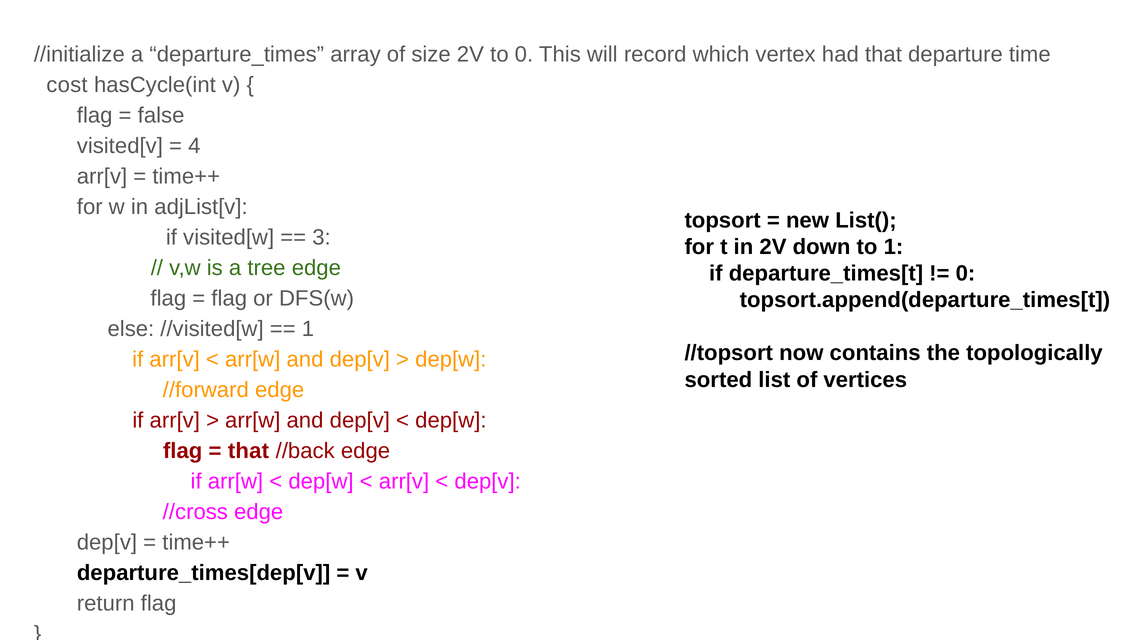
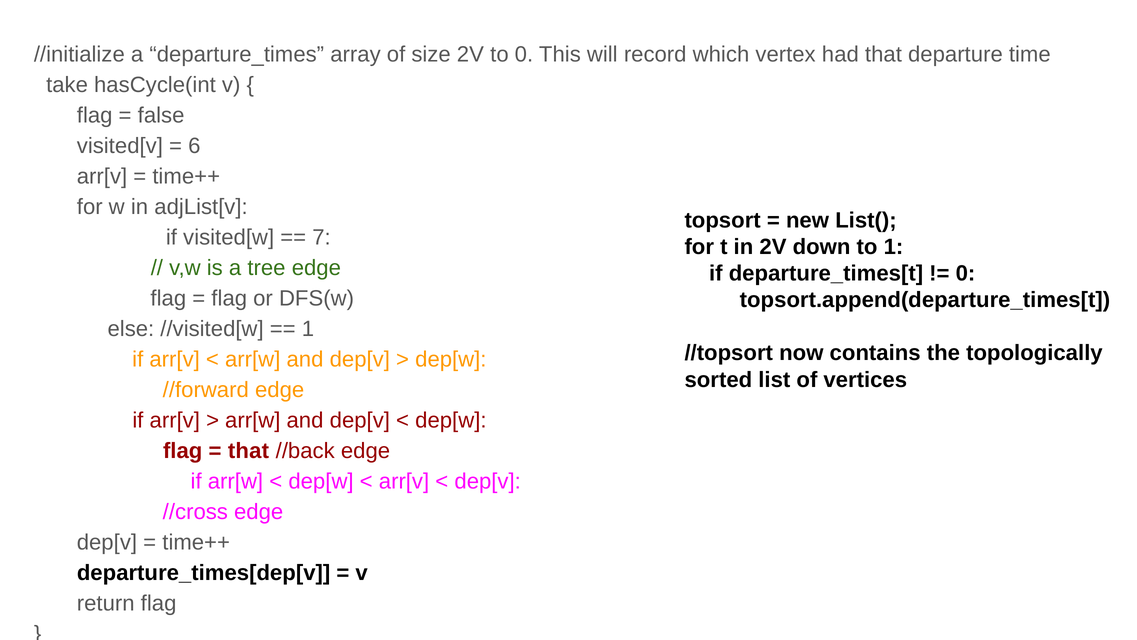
cost: cost -> take
4: 4 -> 6
3: 3 -> 7
